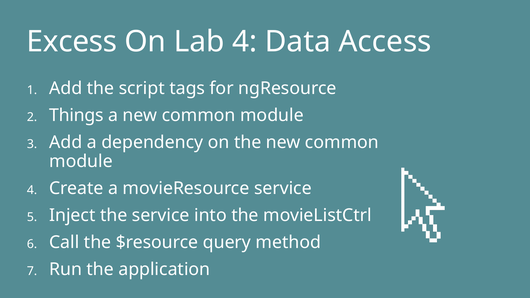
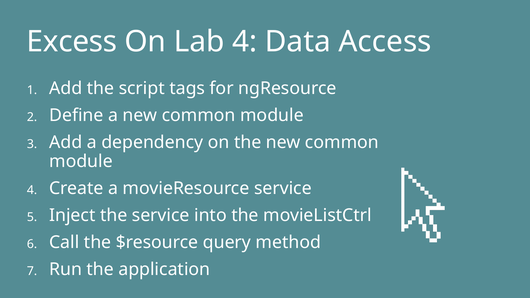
Things: Things -> Define
